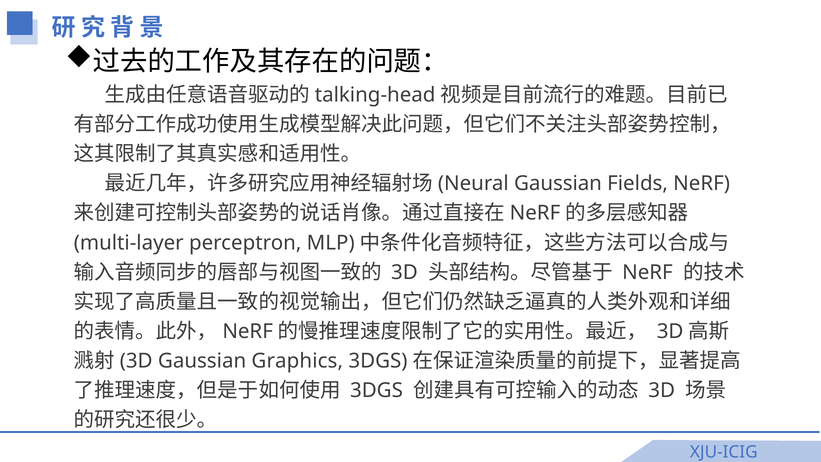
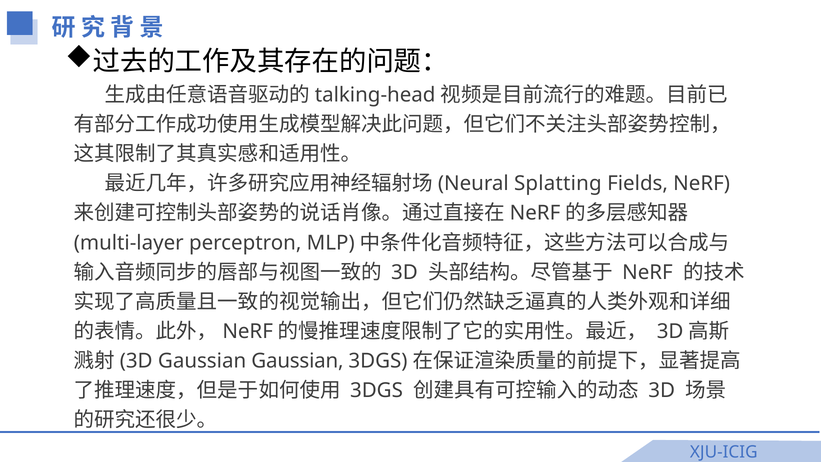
Gaussian at (558, 184): Gaussian -> Splatting
Gaussian Graphics: Graphics -> Gaussian
